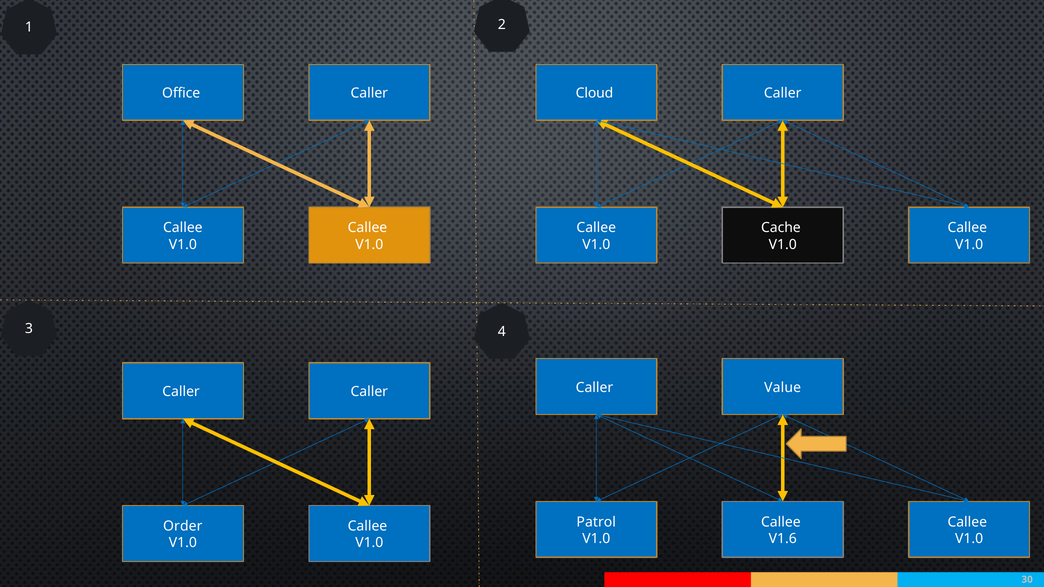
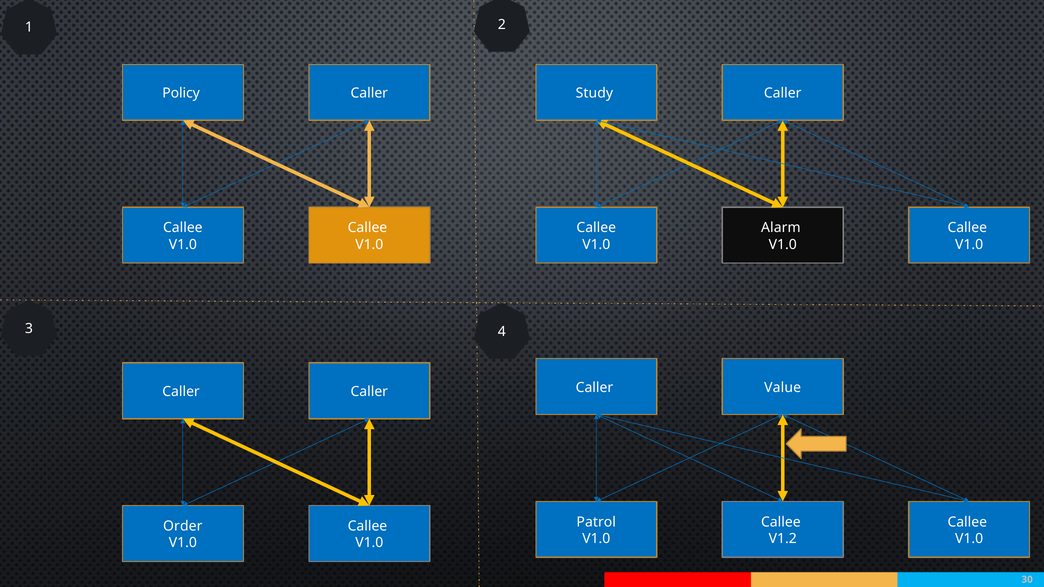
Office: Office -> Policy
Cloud: Cloud -> Study
Cache: Cache -> Alarm
V1.6: V1.6 -> V1.2
